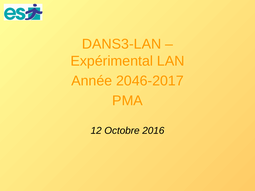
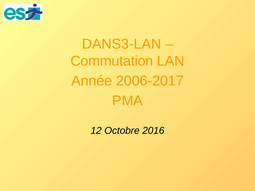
Expérimental: Expérimental -> Commutation
2046-2017: 2046-2017 -> 2006-2017
